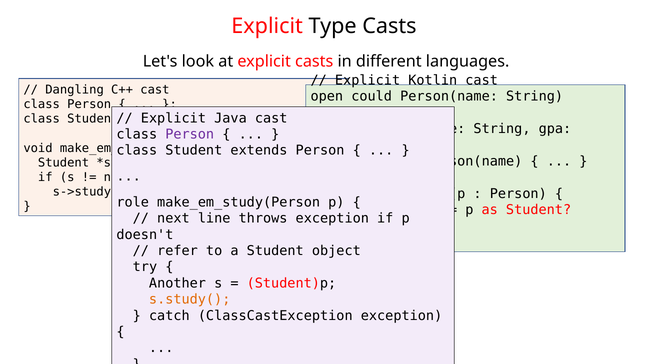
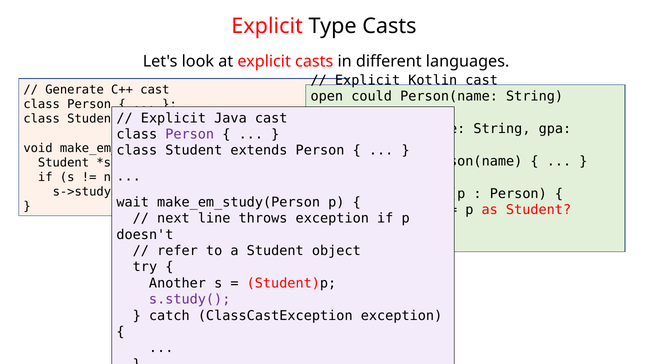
Dangling: Dangling -> Generate
role: role -> wait
s.study( at (190, 300) colour: orange -> purple
